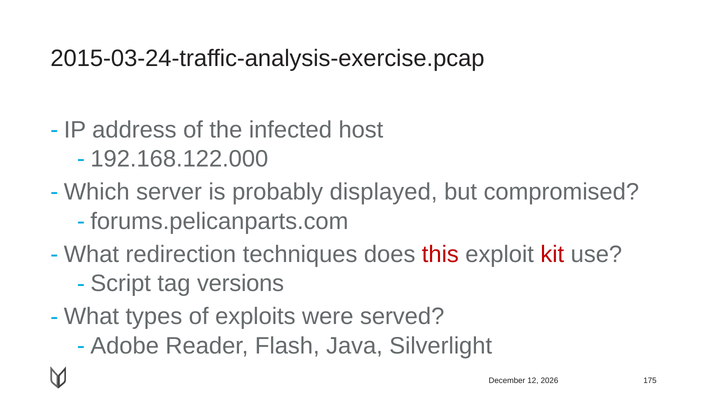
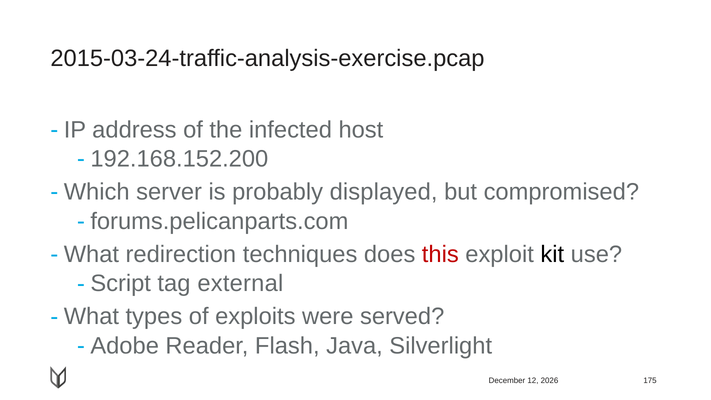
192.168.122.000: 192.168.122.000 -> 192.168.152.200
kit colour: red -> black
versions: versions -> external
